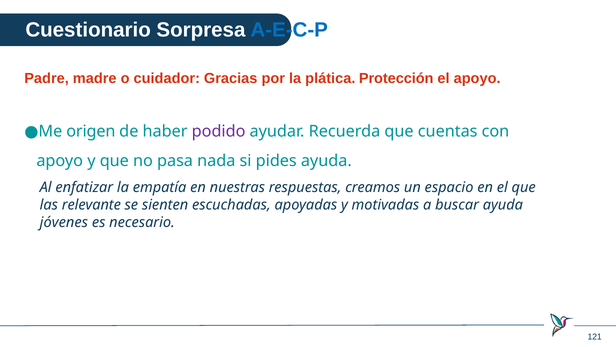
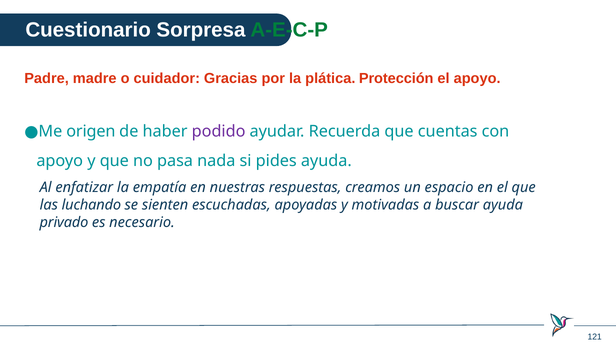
A-E-C-P colour: blue -> green
relevante: relevante -> luchando
jóvenes: jóvenes -> privado
